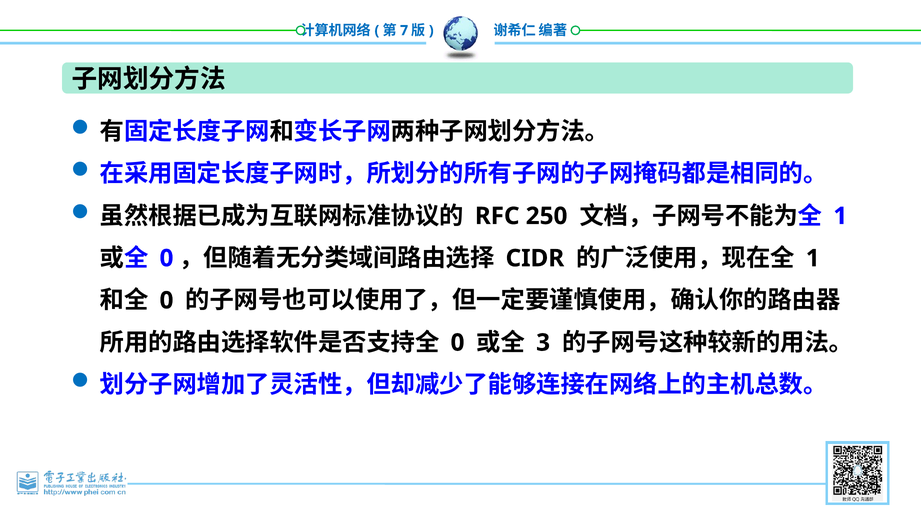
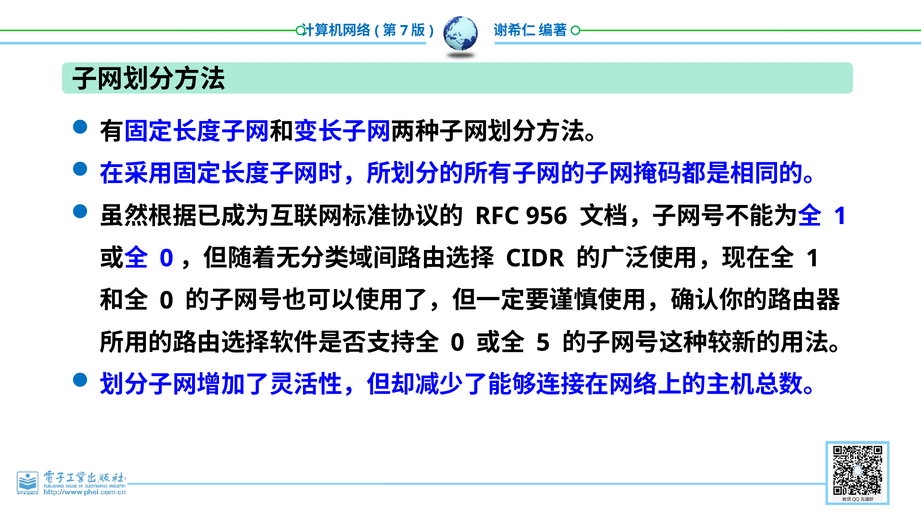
250: 250 -> 956
3: 3 -> 5
